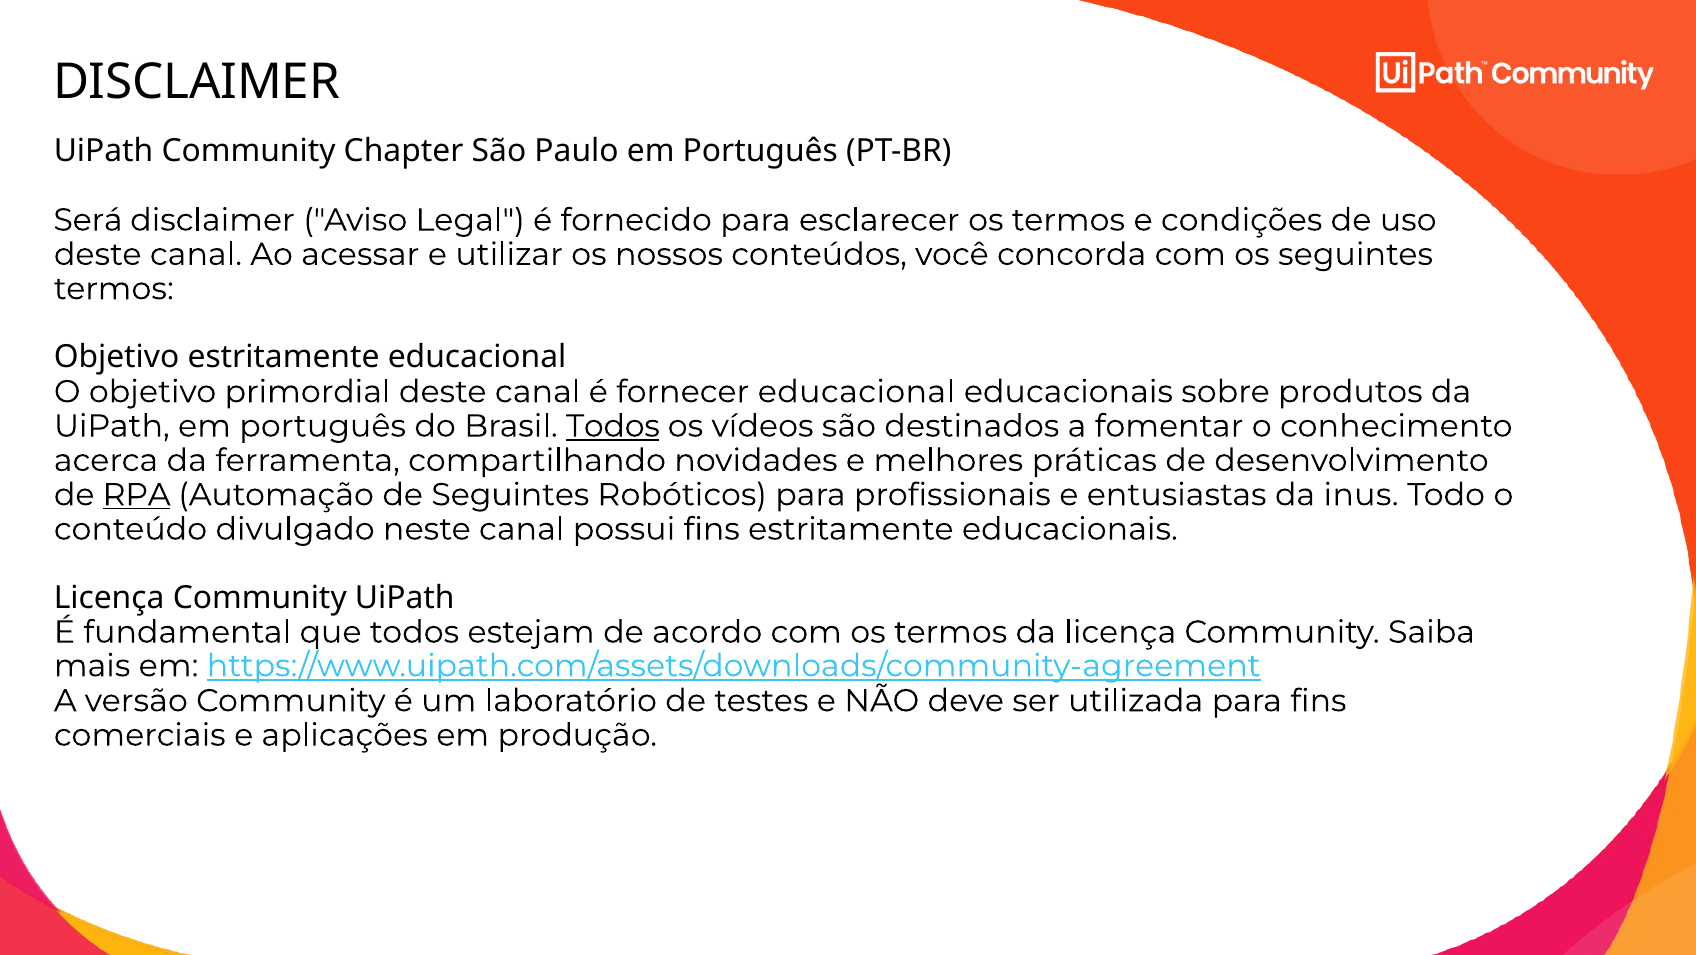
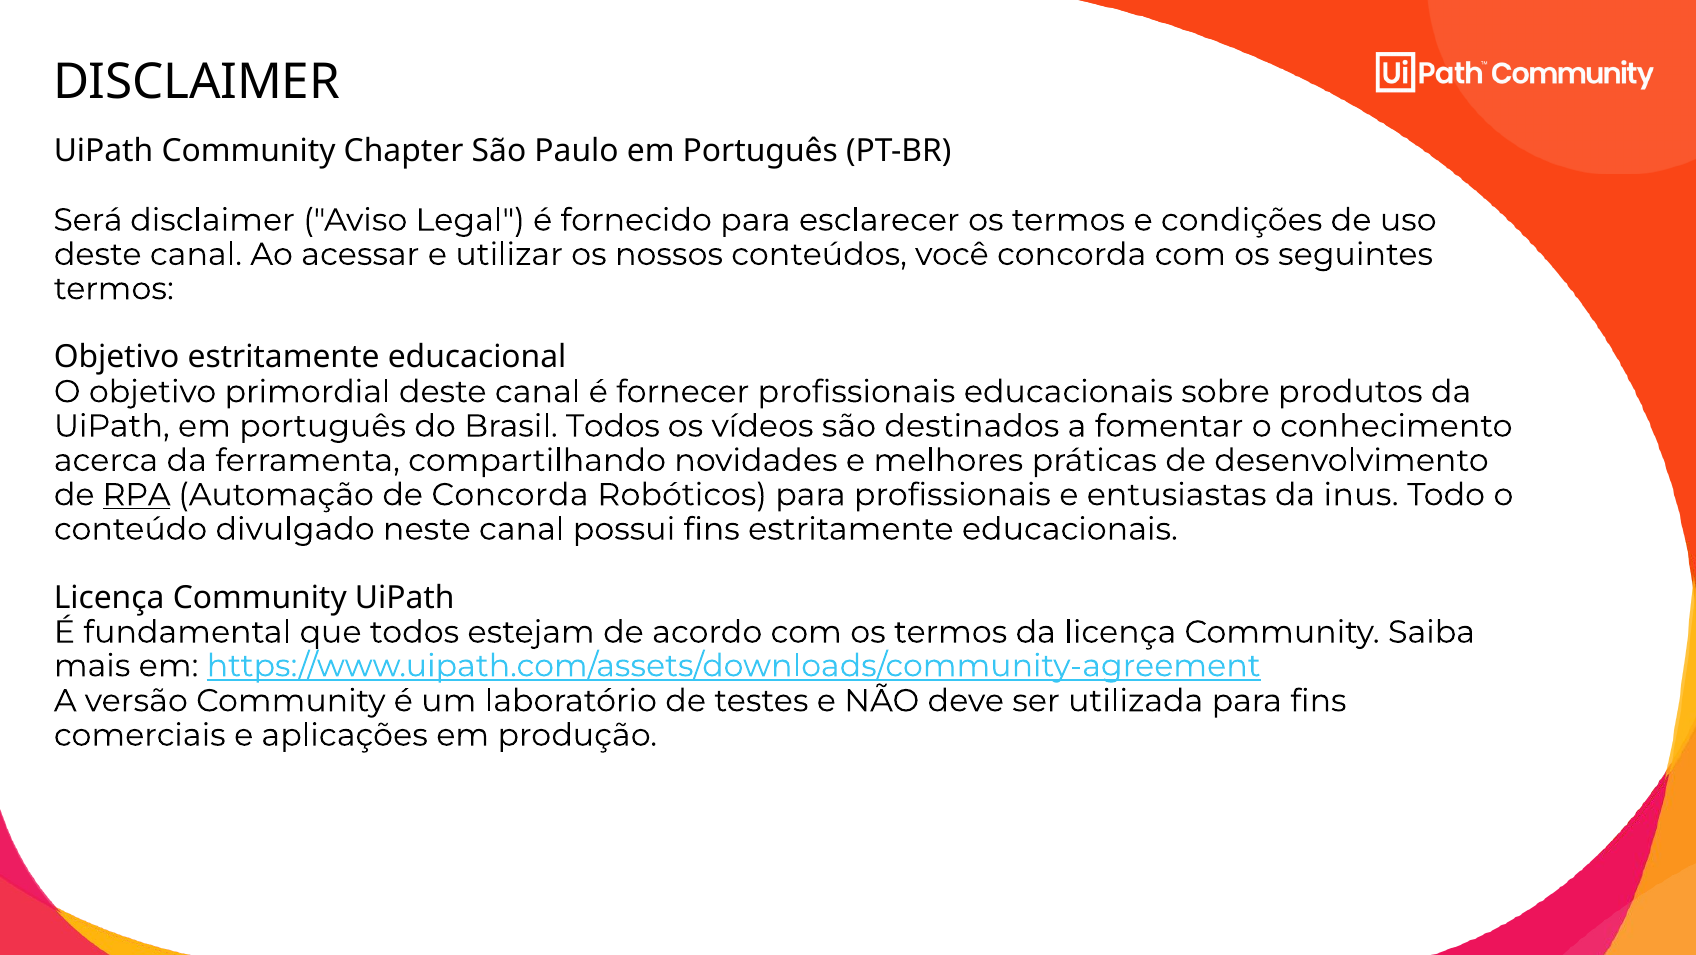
fornecer educacional: educacional -> profissionais
Todos at (613, 426) underline: present -> none
de Seguintes: Seguintes -> Concorda
